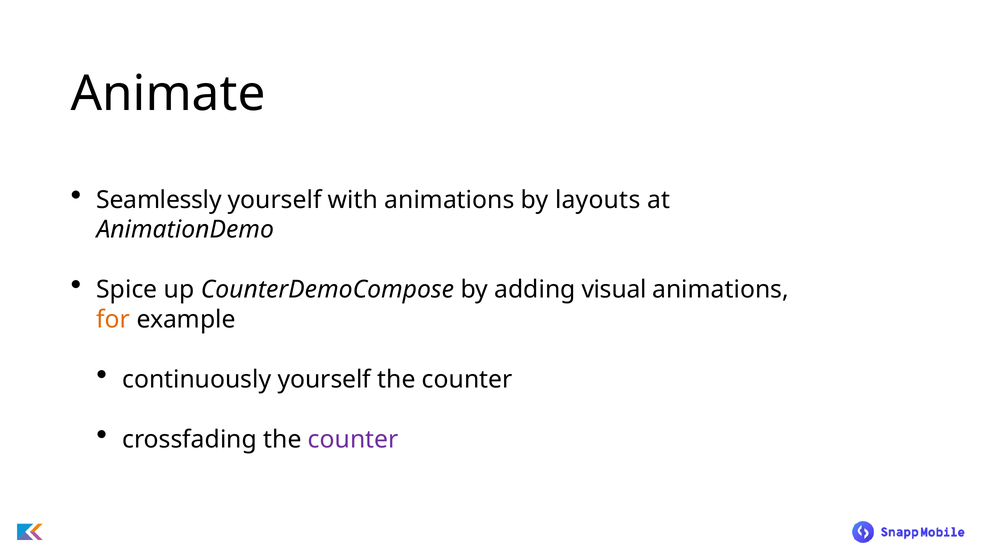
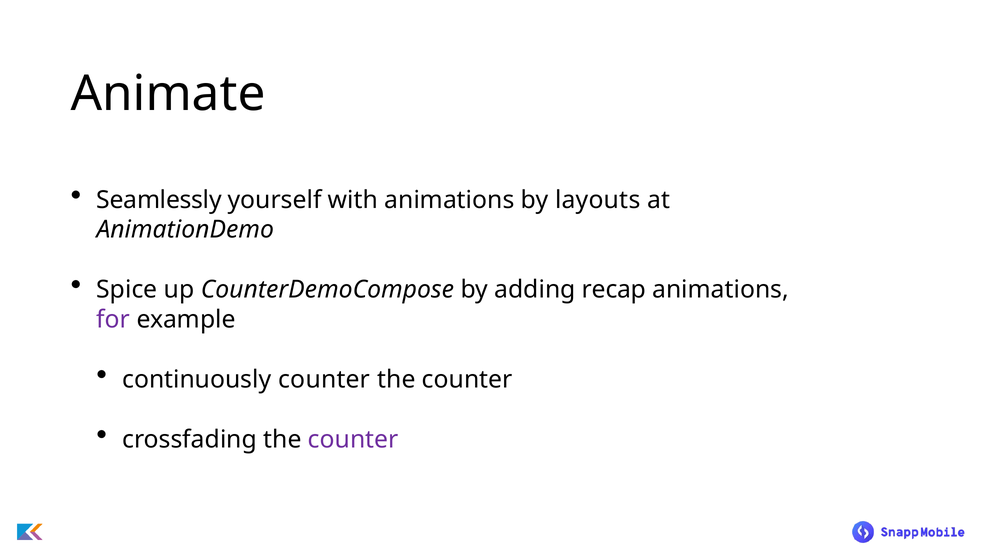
visual: visual -> recap
for colour: orange -> purple
continuously yourself: yourself -> counter
